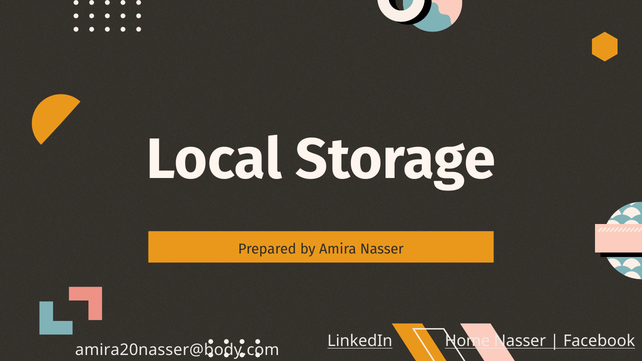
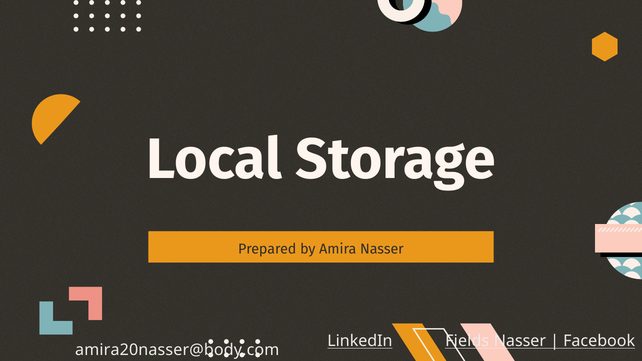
Home: Home -> Fields
